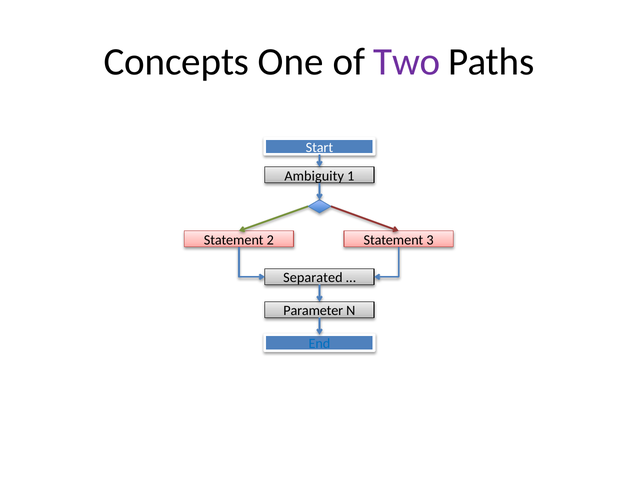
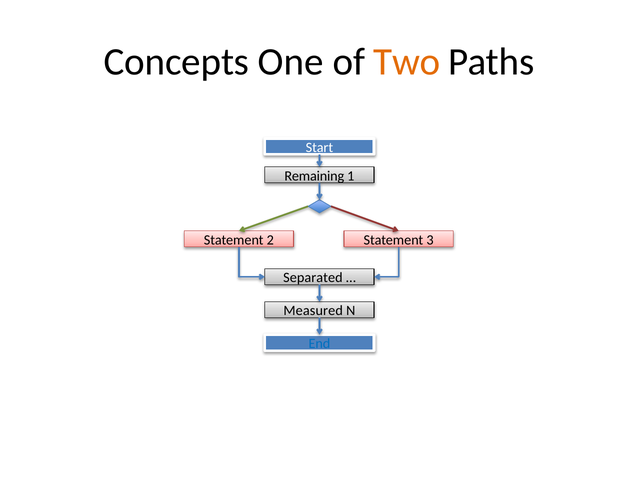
Two colour: purple -> orange
Ambiguity: Ambiguity -> Remaining
Parameter: Parameter -> Measured
